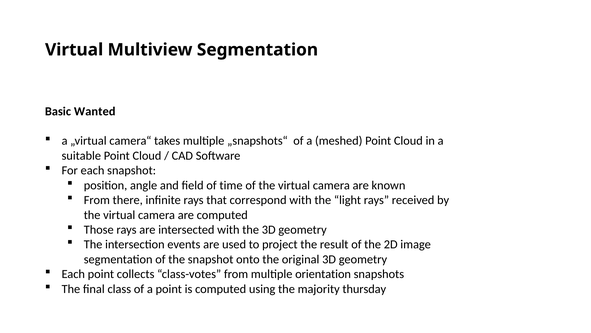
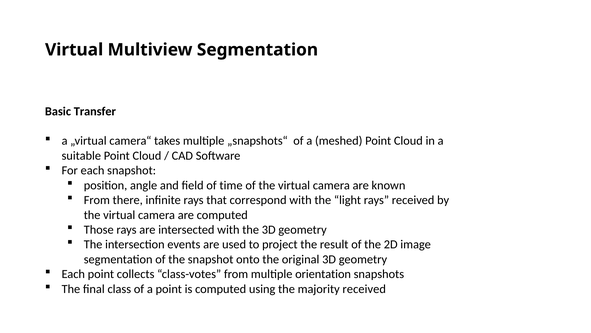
Wanted: Wanted -> Transfer
majority thursday: thursday -> received
